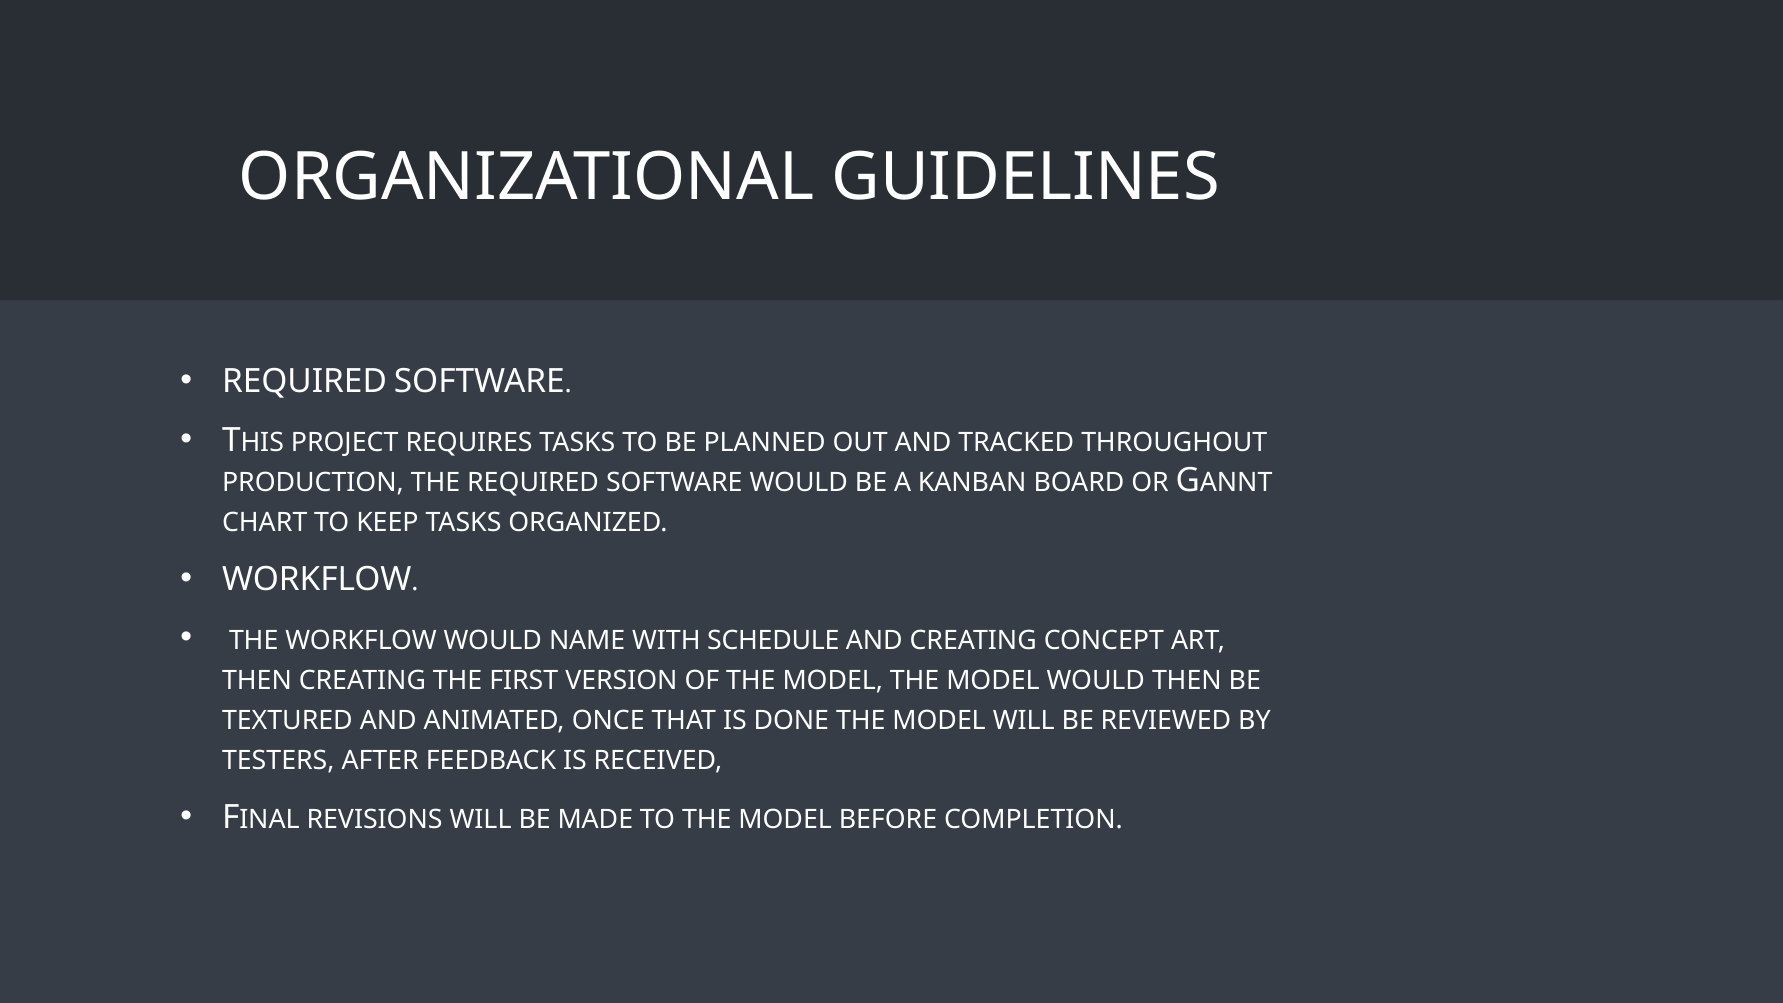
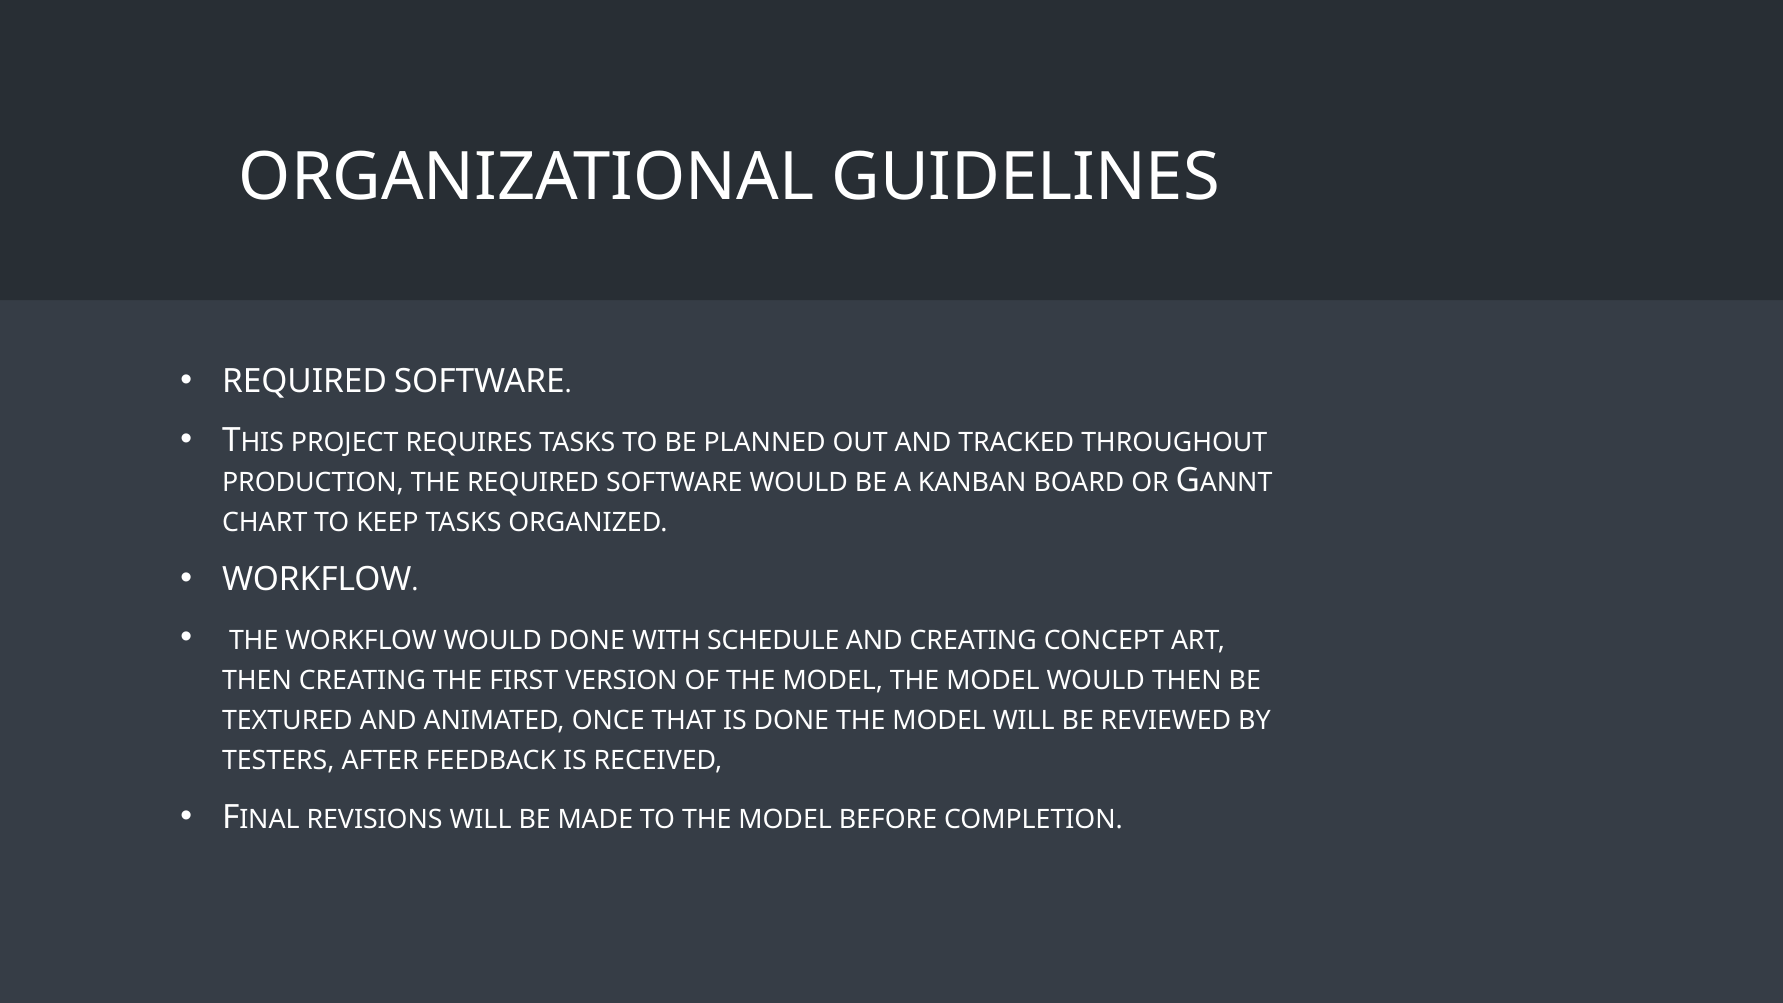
WOULD NAME: NAME -> DONE
